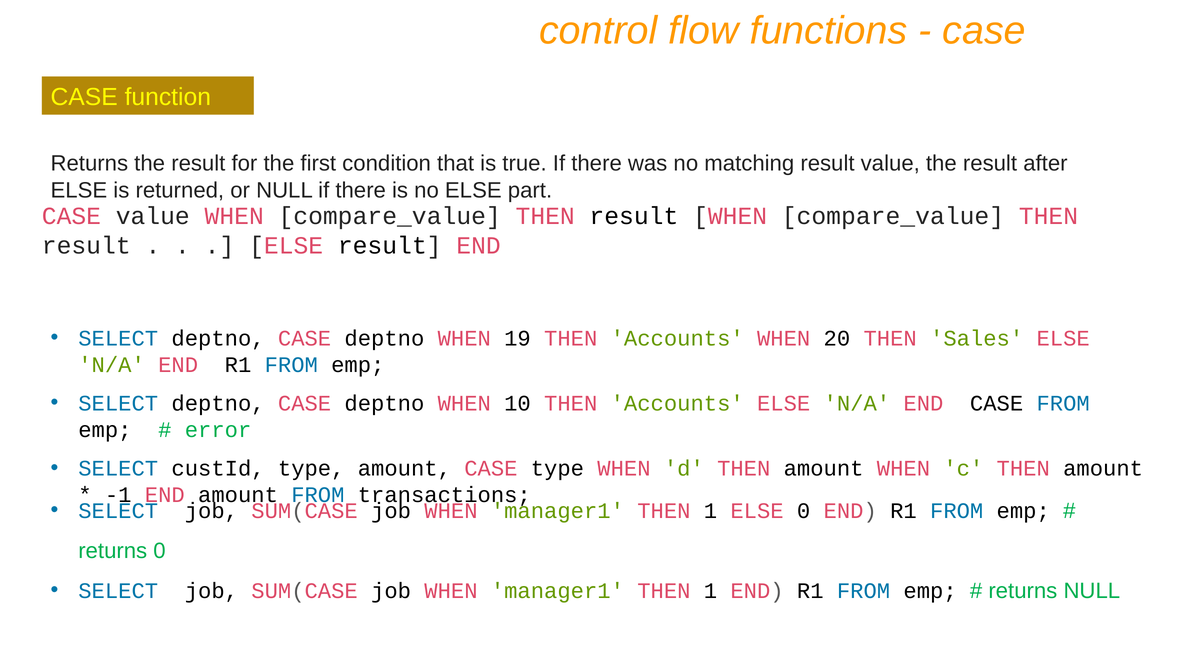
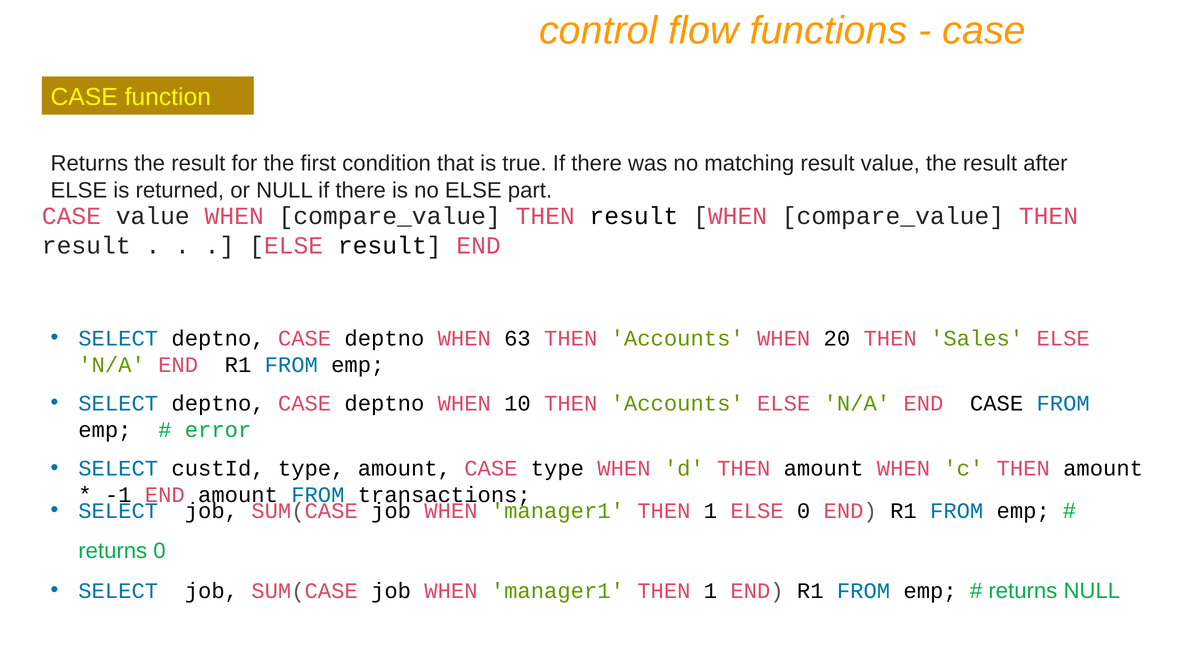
19: 19 -> 63
